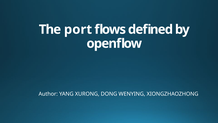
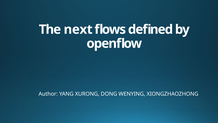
port: port -> next
